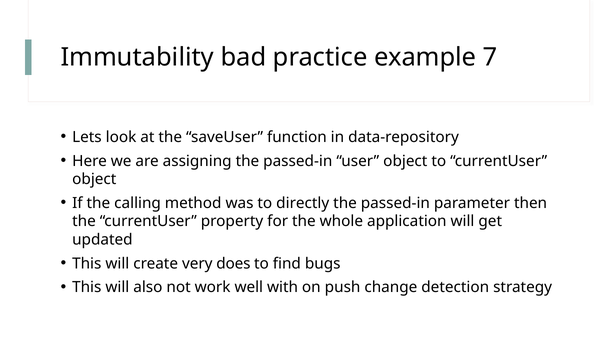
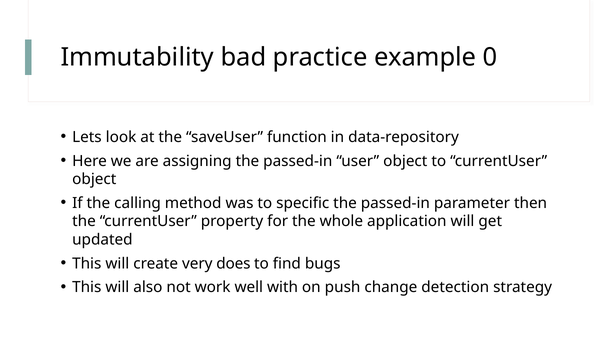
7: 7 -> 0
directly: directly -> specific
